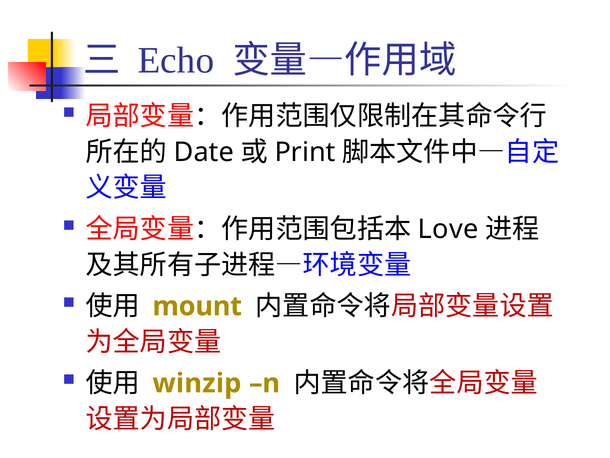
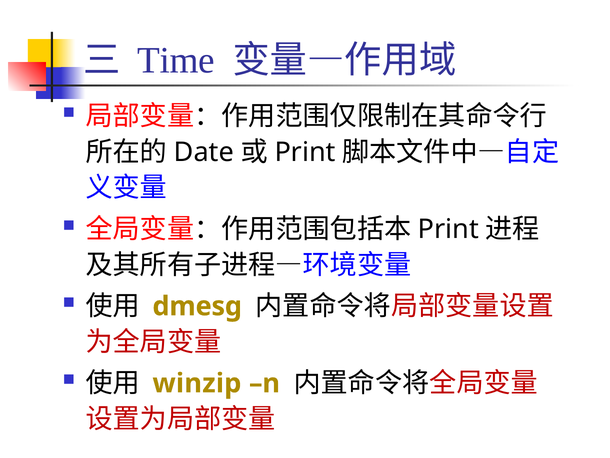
Echo: Echo -> Time
Love at (448, 229): Love -> Print
mount: mount -> dmesg
